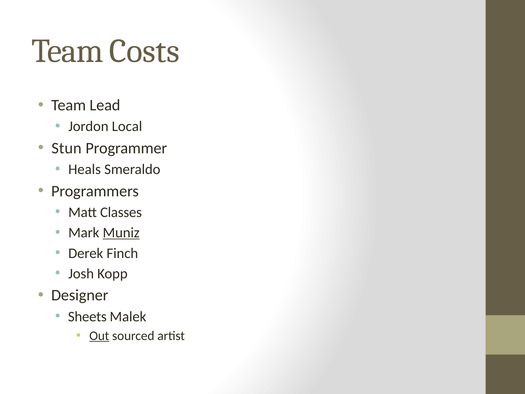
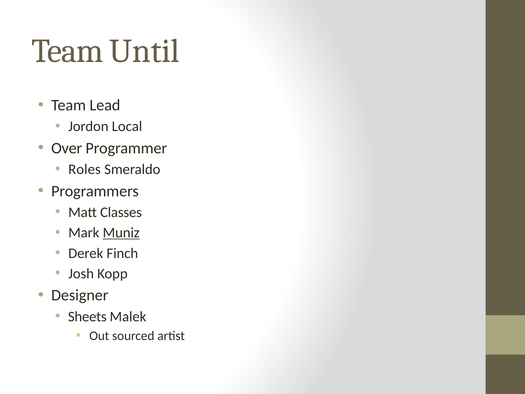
Costs: Costs -> Until
Stun: Stun -> Over
Heals: Heals -> Roles
Out underline: present -> none
